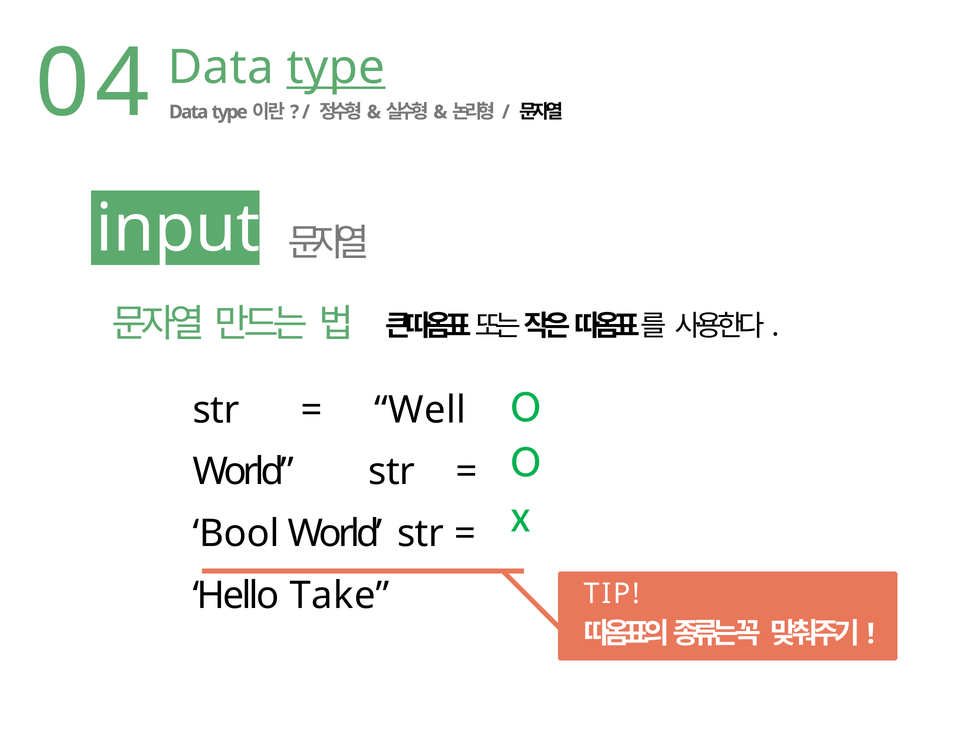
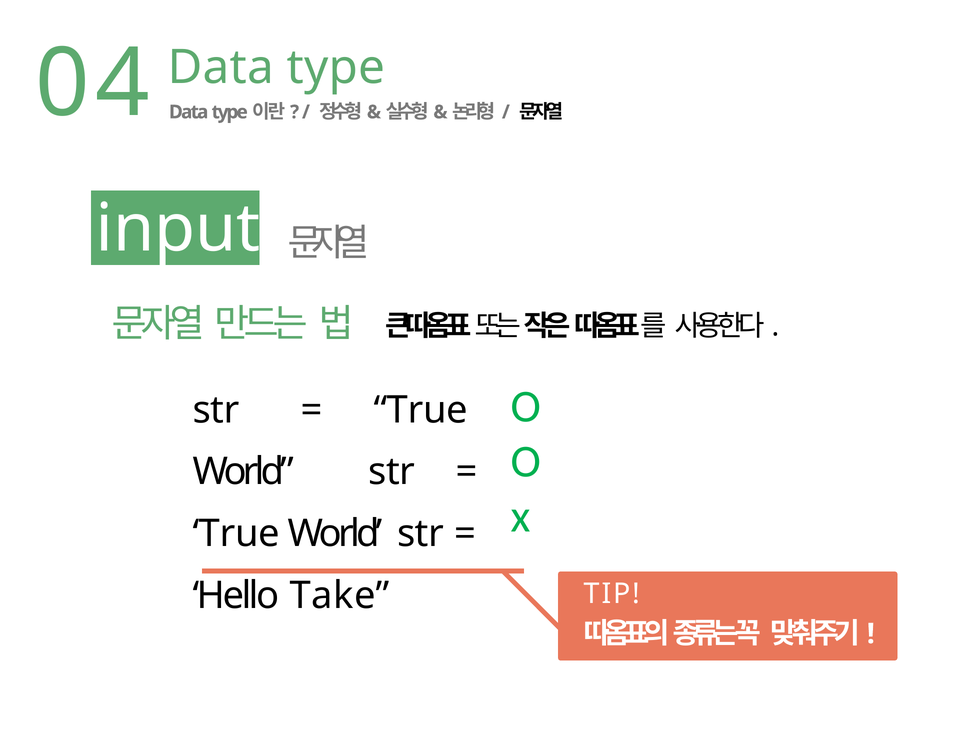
type at (336, 67) underline: present -> none
Well at (420, 410): Well -> True
Bool at (236, 533): Bool -> True
